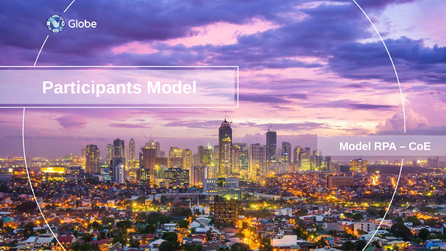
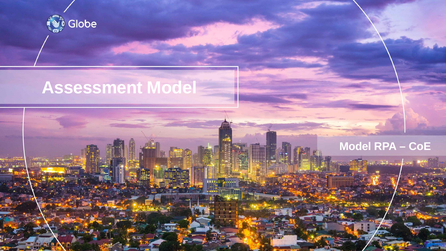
Participants: Participants -> Assessment
